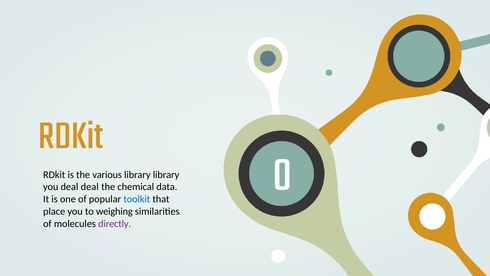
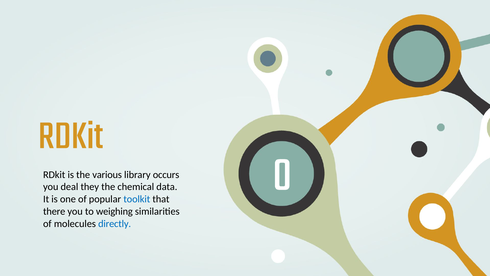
library library: library -> occurs
deal deal: deal -> they
place: place -> there
directly colour: purple -> blue
